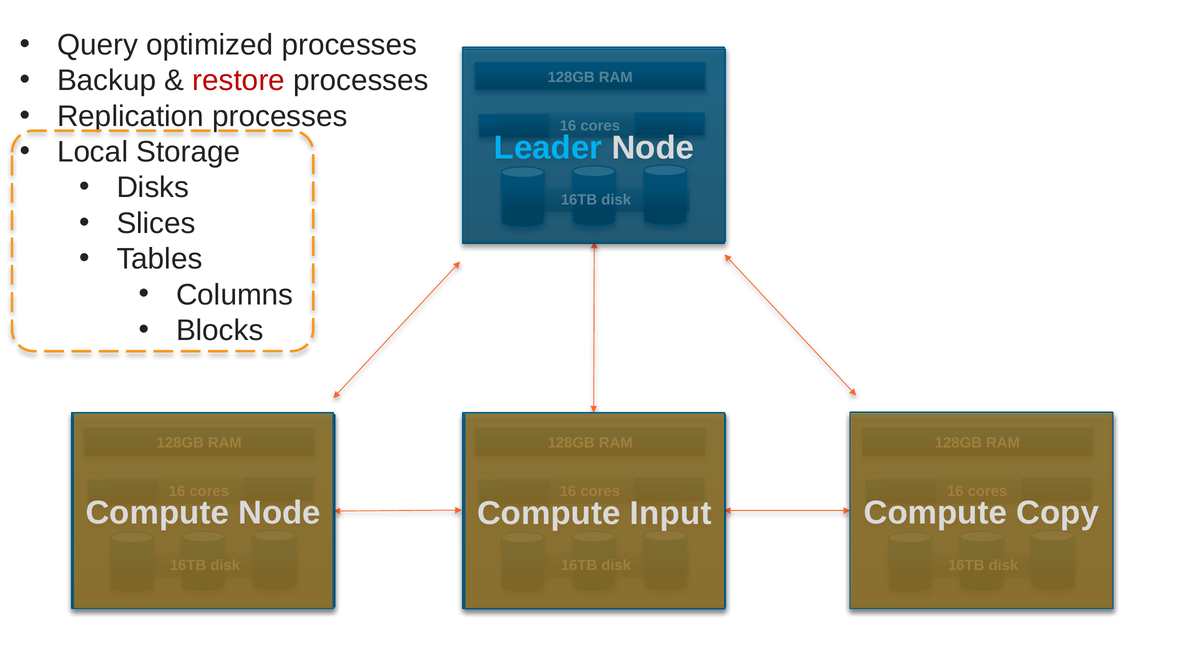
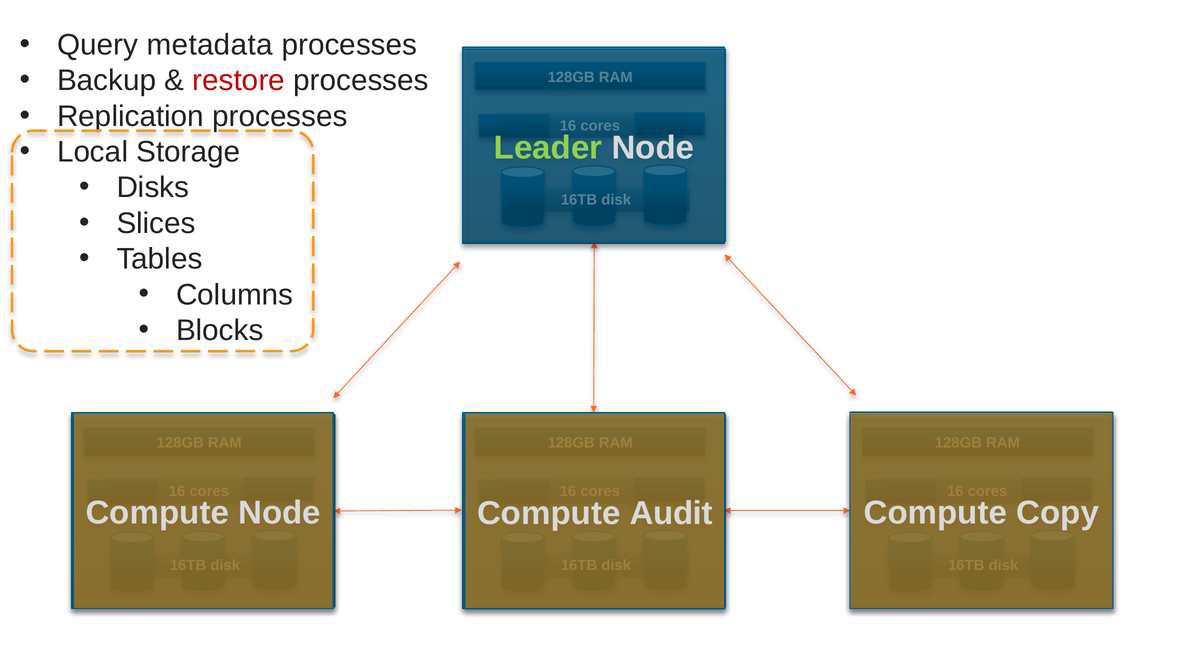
optimized: optimized -> metadata
Leader colour: light blue -> light green
Input: Input -> Audit
